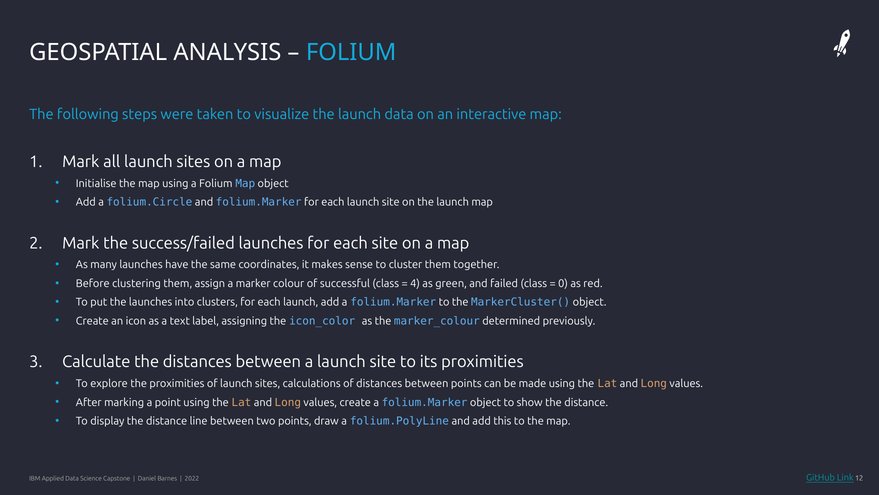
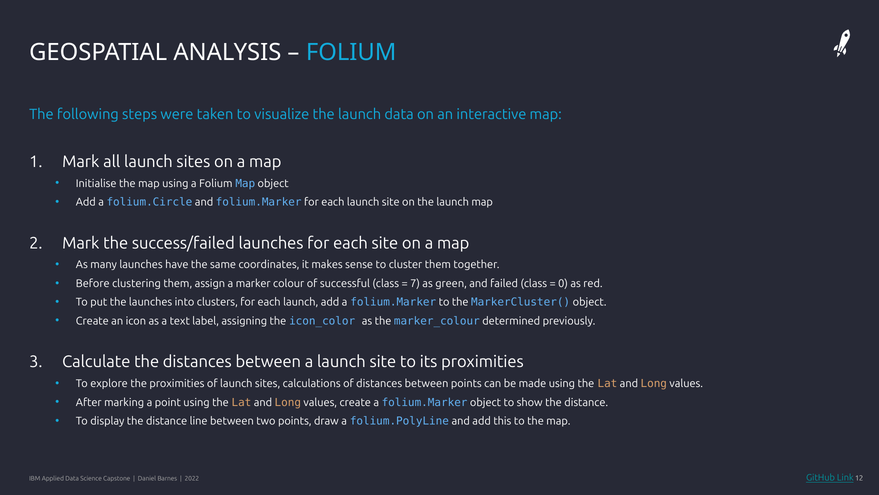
4: 4 -> 7
